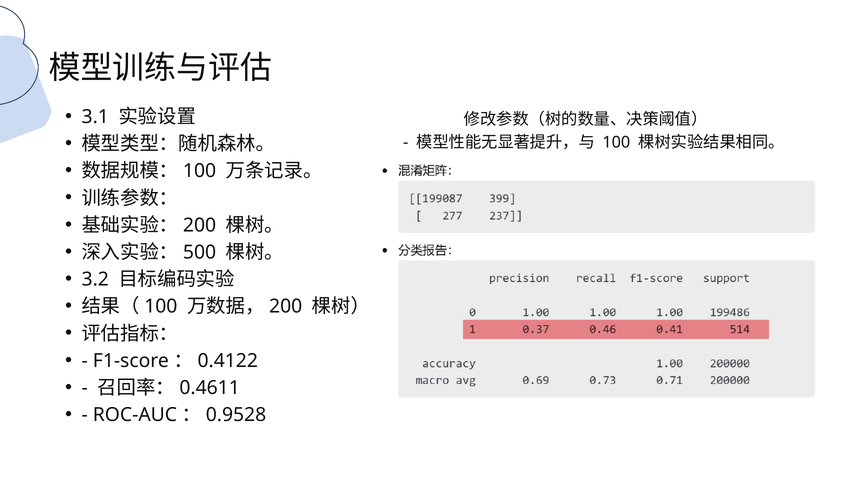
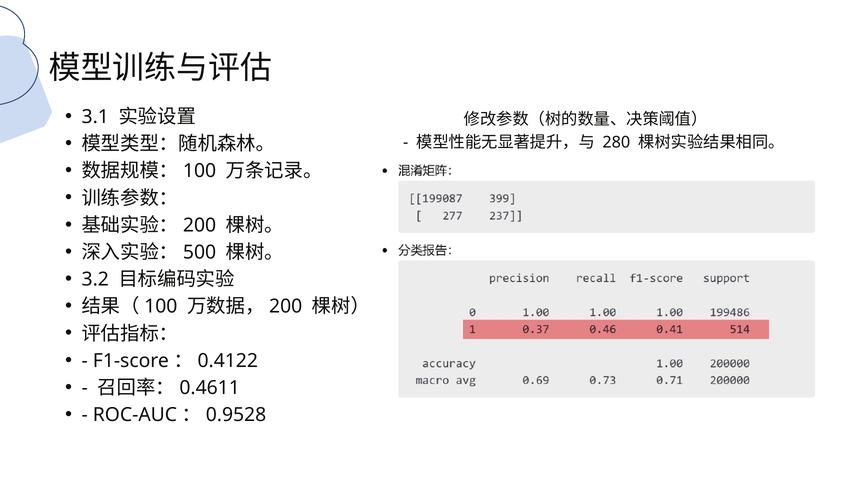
100 at (616, 142): 100 -> 280
